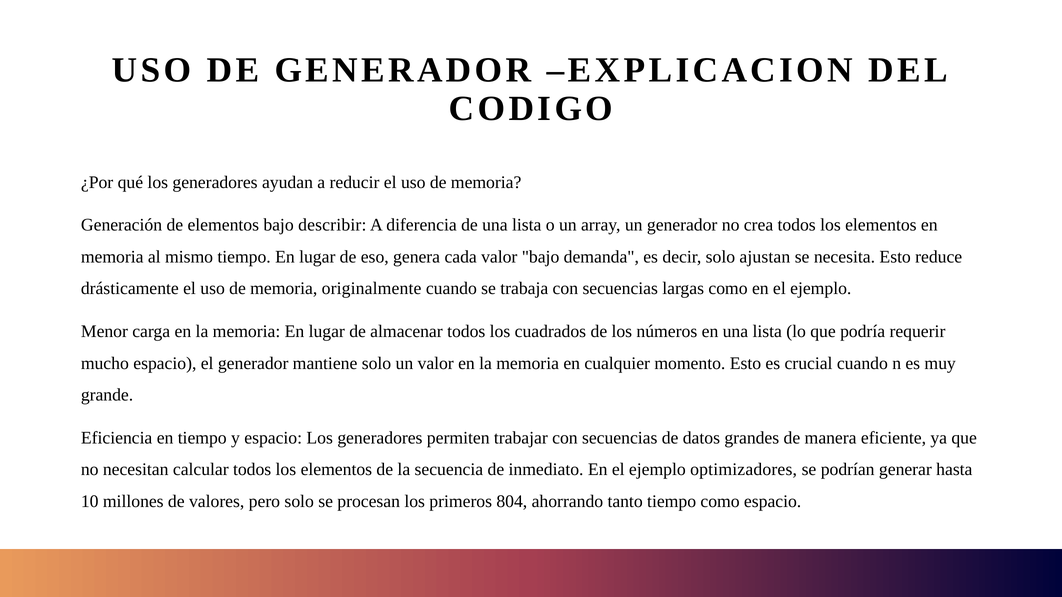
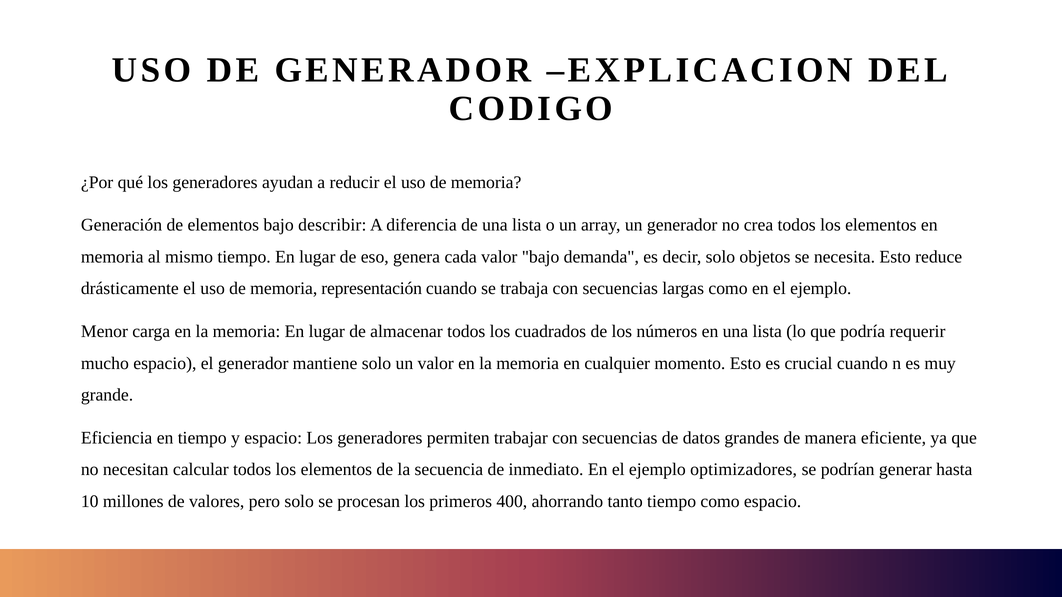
ajustan: ajustan -> objetos
originalmente: originalmente -> representación
804: 804 -> 400
